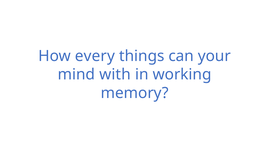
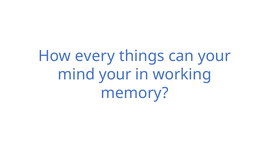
mind with: with -> your
